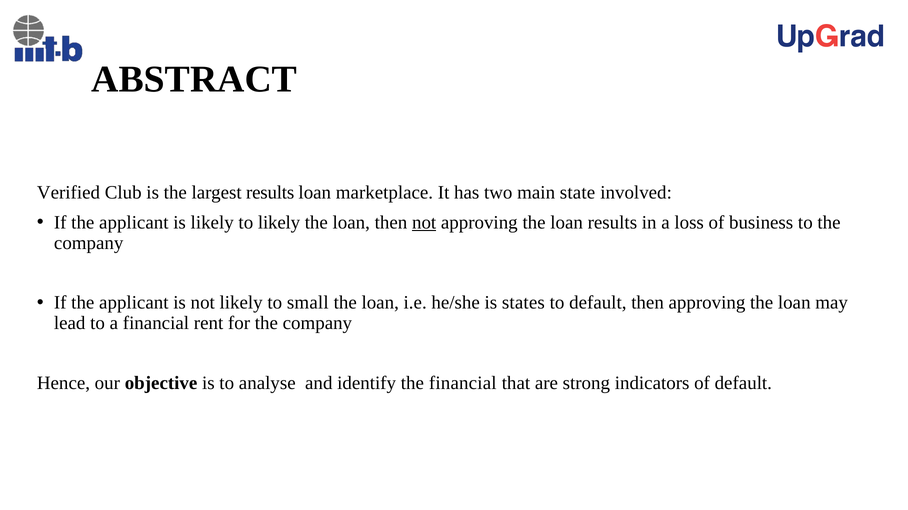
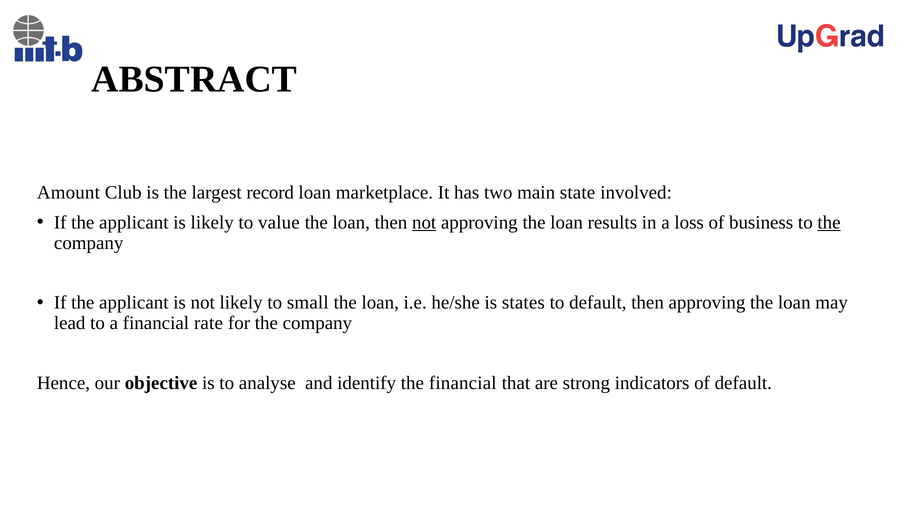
Verified: Verified -> Amount
largest results: results -> record
to likely: likely -> value
the at (829, 223) underline: none -> present
rent: rent -> rate
